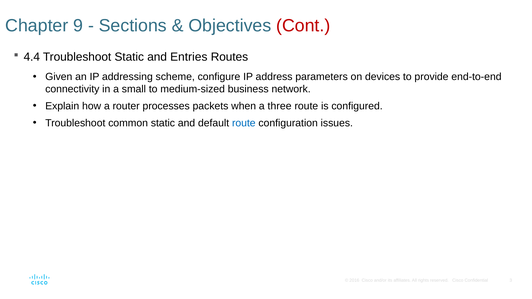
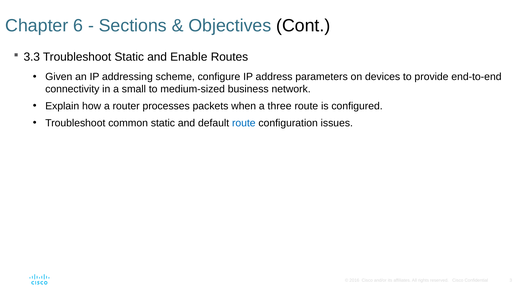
9: 9 -> 6
Cont colour: red -> black
4.4: 4.4 -> 3.3
Entries: Entries -> Enable
